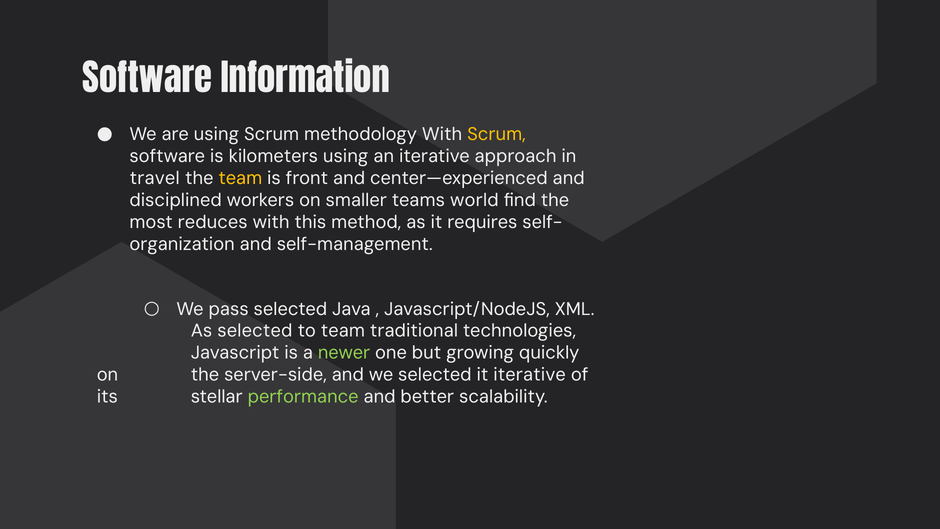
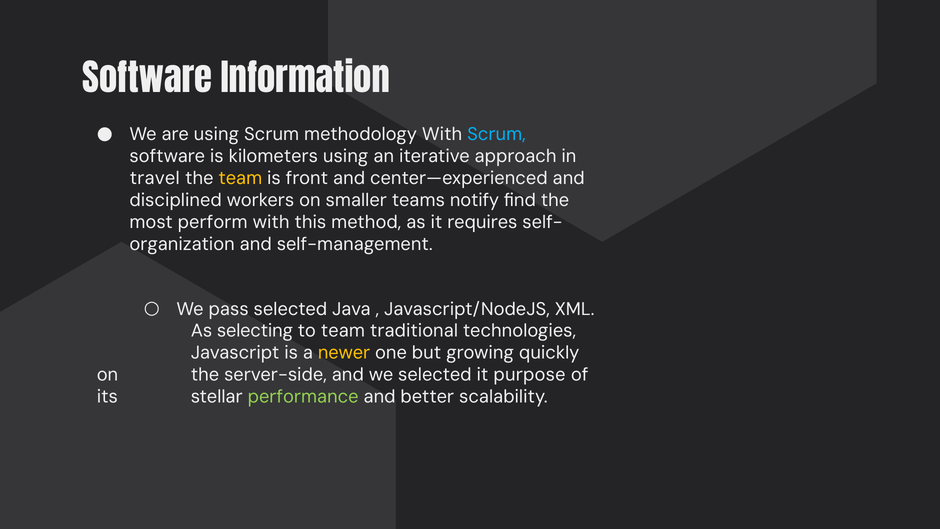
Scrum at (496, 134) colour: yellow -> light blue
world: world -> notify
reduces: reduces -> perform
As selected: selected -> selecting
newer colour: light green -> yellow
it iterative: iterative -> purpose
